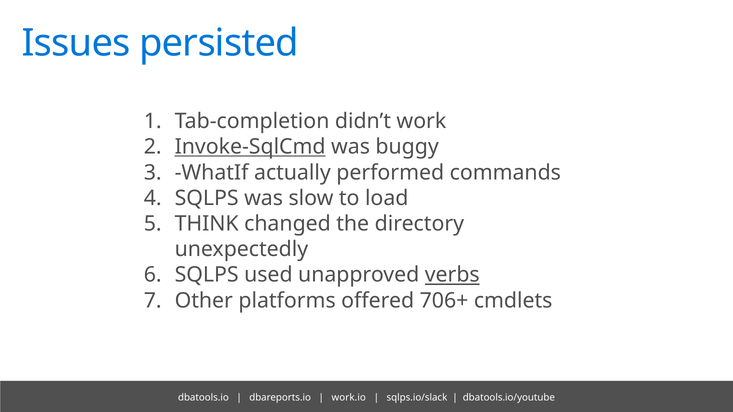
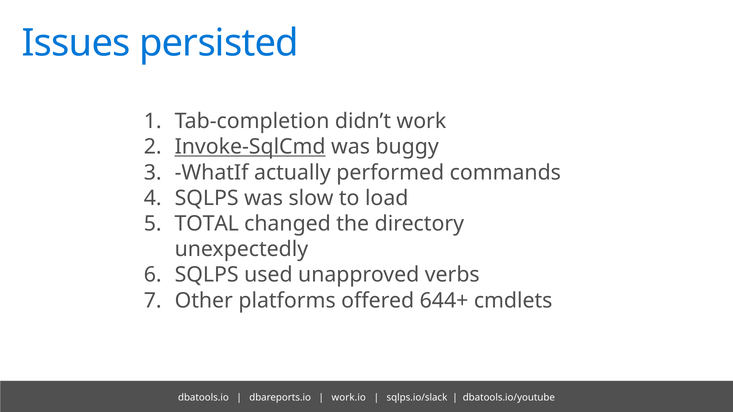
THINK: THINK -> TOTAL
verbs underline: present -> none
706+: 706+ -> 644+
